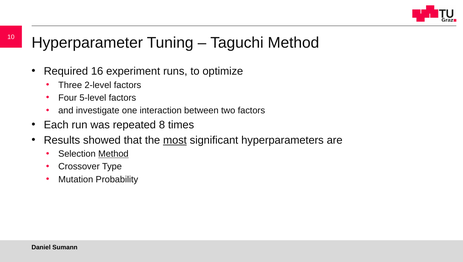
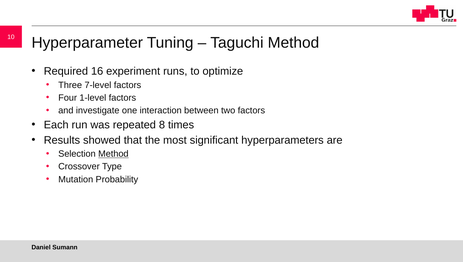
2-level: 2-level -> 7-level
5-level: 5-level -> 1-level
most underline: present -> none
